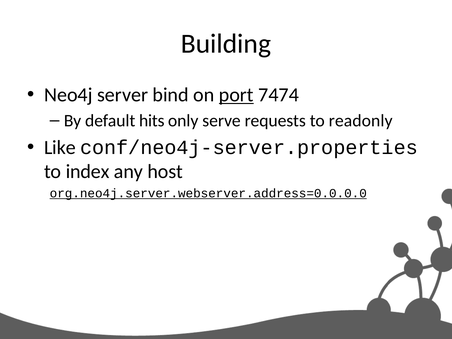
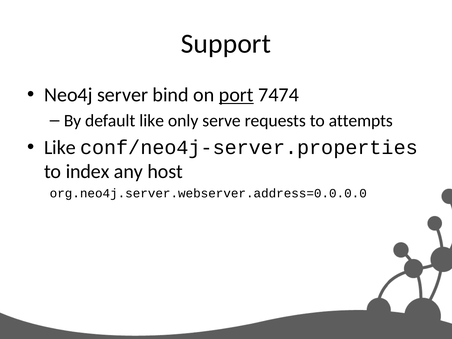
Building: Building -> Support
default hits: hits -> like
readonly: readonly -> attempts
org.neo4j.server.webserver.address=0.0.0.0 underline: present -> none
